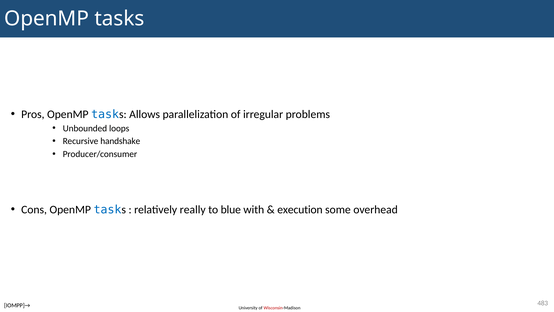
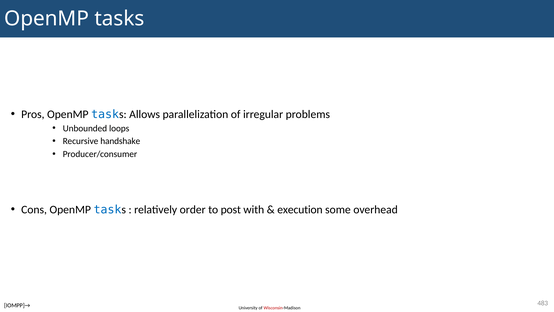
really: really -> order
blue: blue -> post
